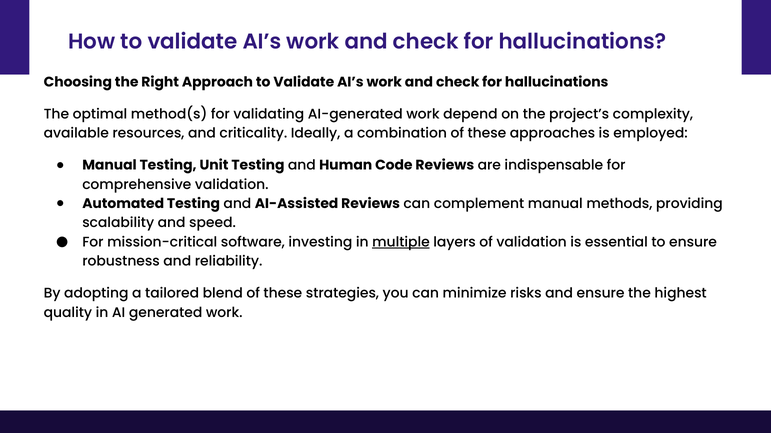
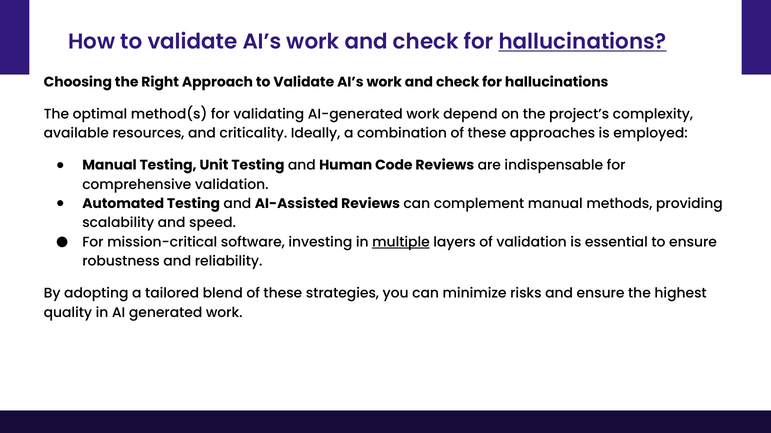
hallucinations at (583, 42) underline: none -> present
